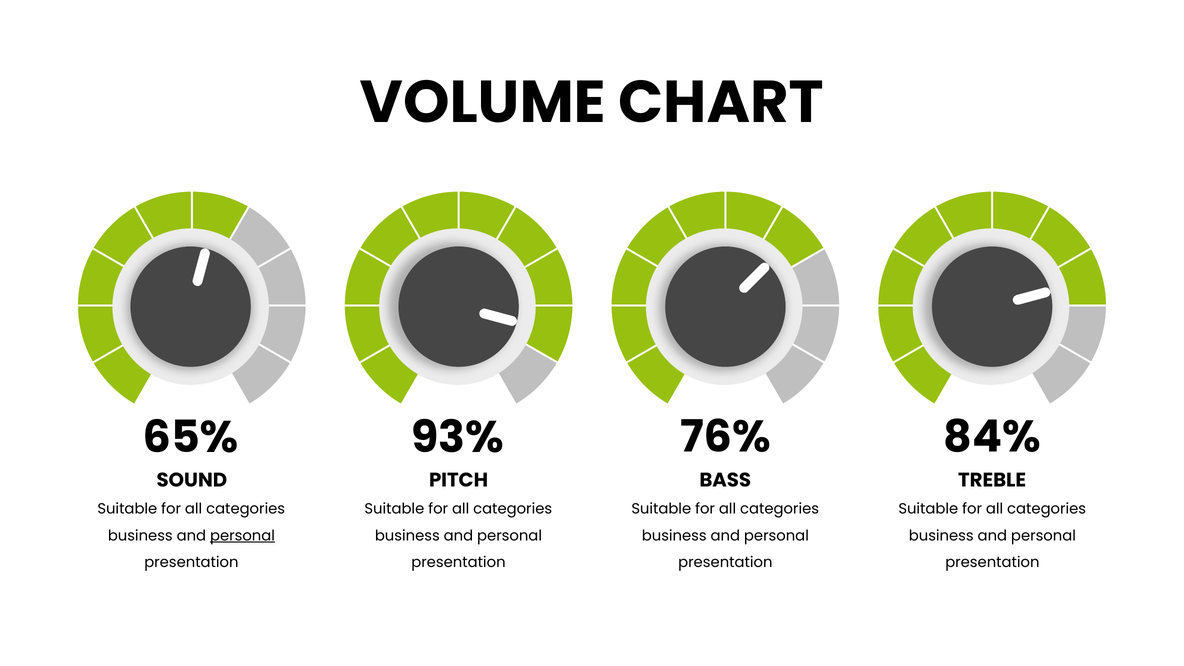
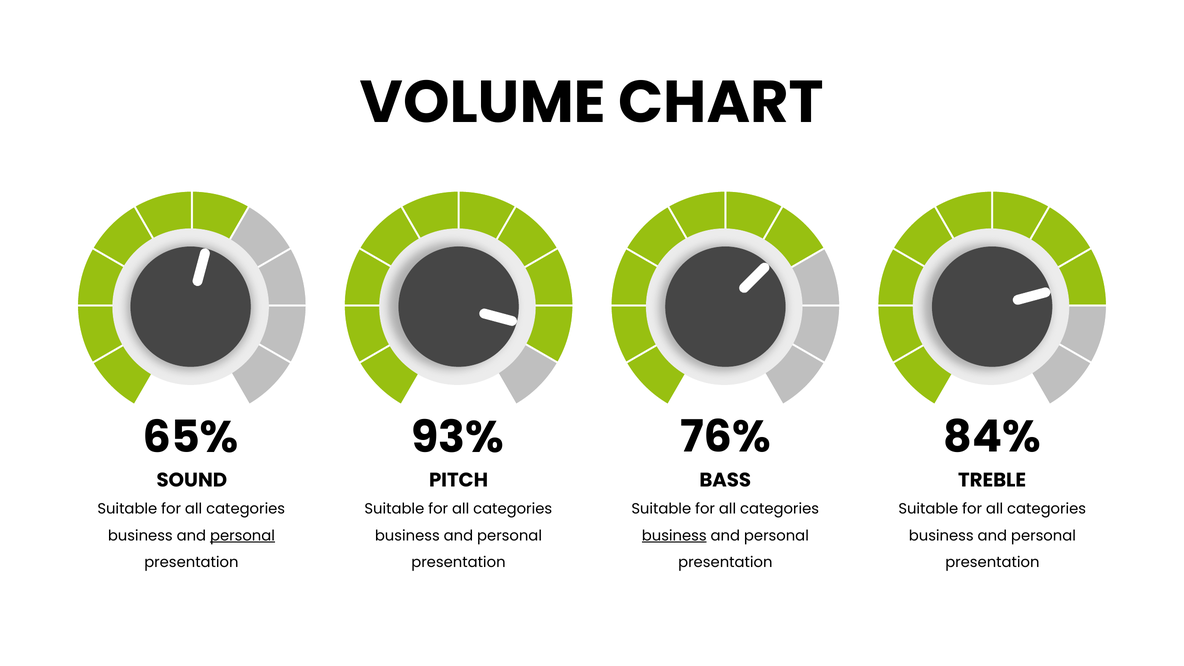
business at (674, 536) underline: none -> present
